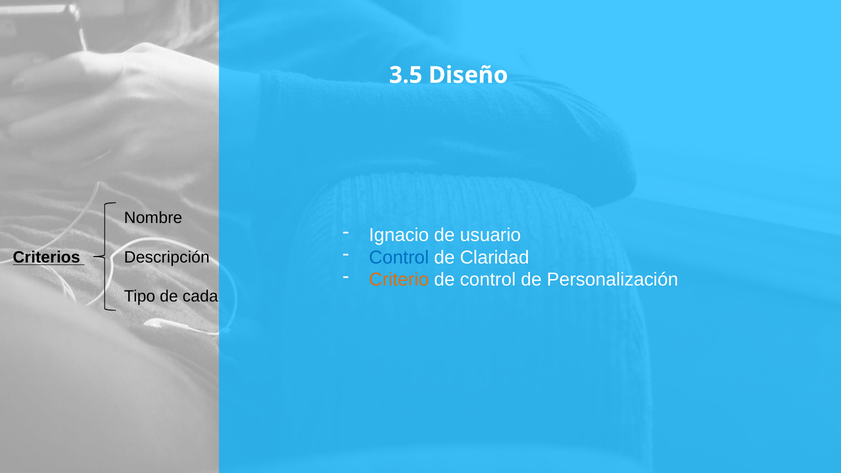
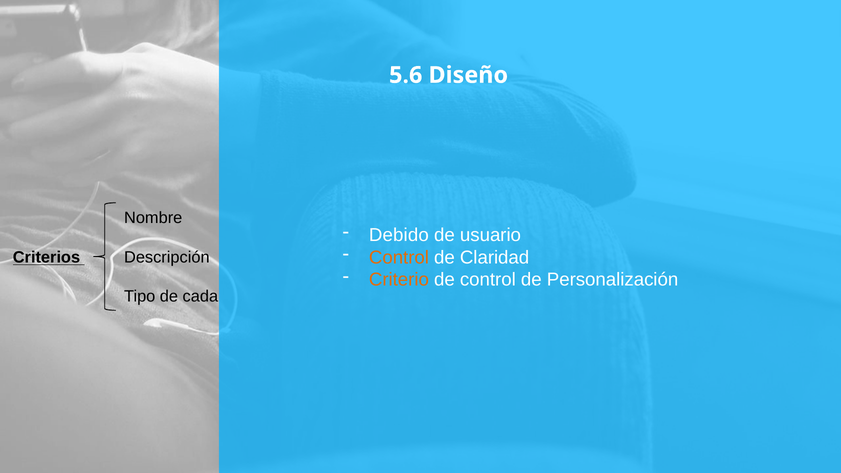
3.5: 3.5 -> 5.6
Ignacio: Ignacio -> Debido
Control at (399, 257) colour: blue -> orange
